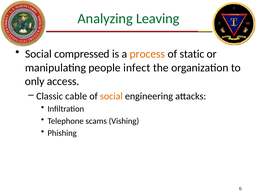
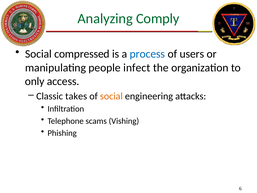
Leaving: Leaving -> Comply
process colour: orange -> blue
static: static -> users
cable: cable -> takes
